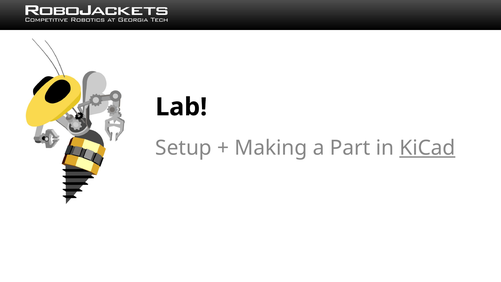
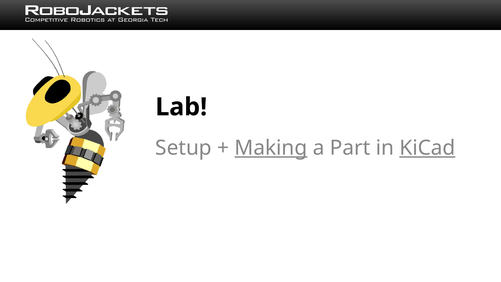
Making underline: none -> present
